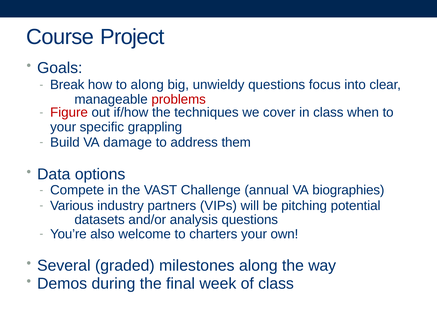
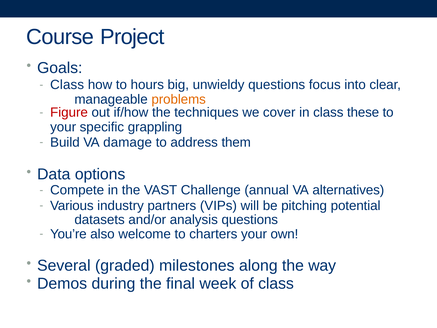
Break at (67, 85): Break -> Class
to along: along -> hours
problems colour: red -> orange
when: when -> these
biographies: biographies -> alternatives
